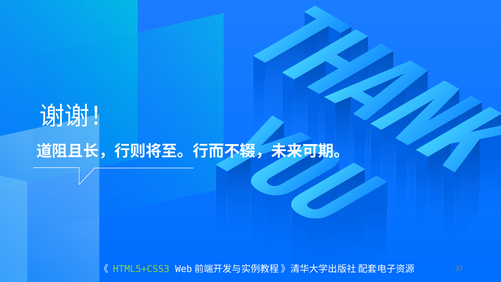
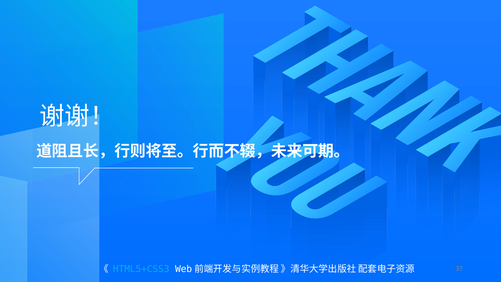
HTML5+CSS3 colour: light green -> light blue
